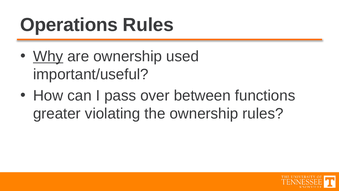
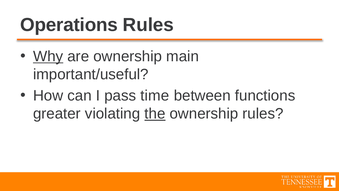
used: used -> main
over: over -> time
the underline: none -> present
